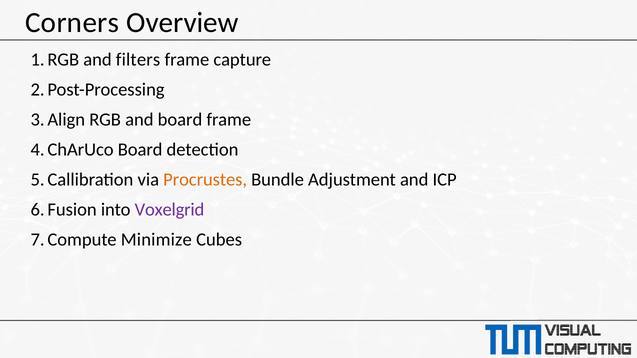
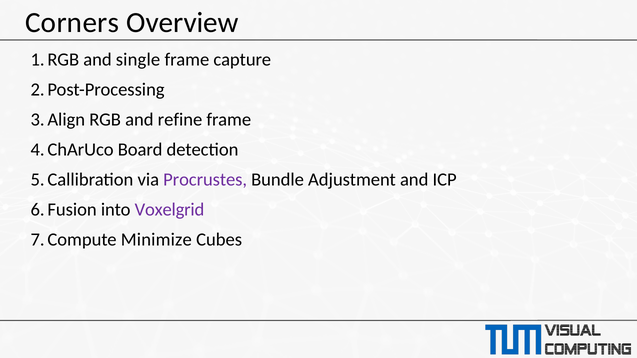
filters: filters -> single
and board: board -> refine
Procrustes colour: orange -> purple
